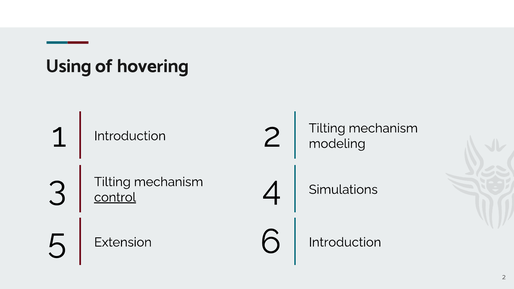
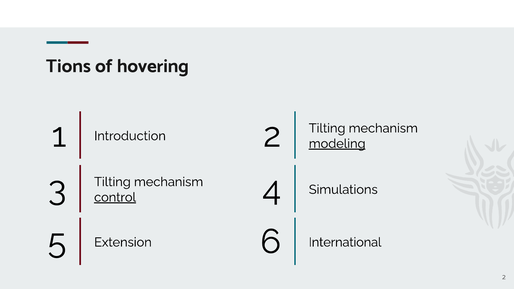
Using: Using -> Tions
modeling underline: none -> present
Extension Introduction: Introduction -> International
